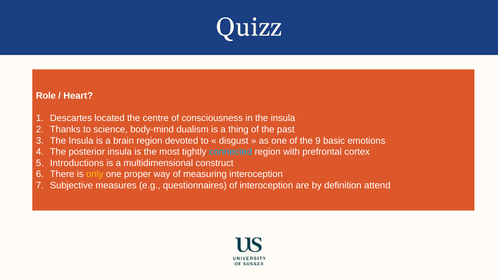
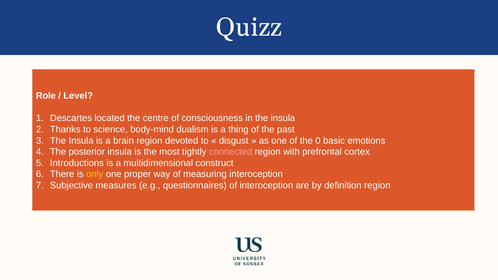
Heart: Heart -> Level
9: 9 -> 0
connected colour: light blue -> pink
definition attend: attend -> region
